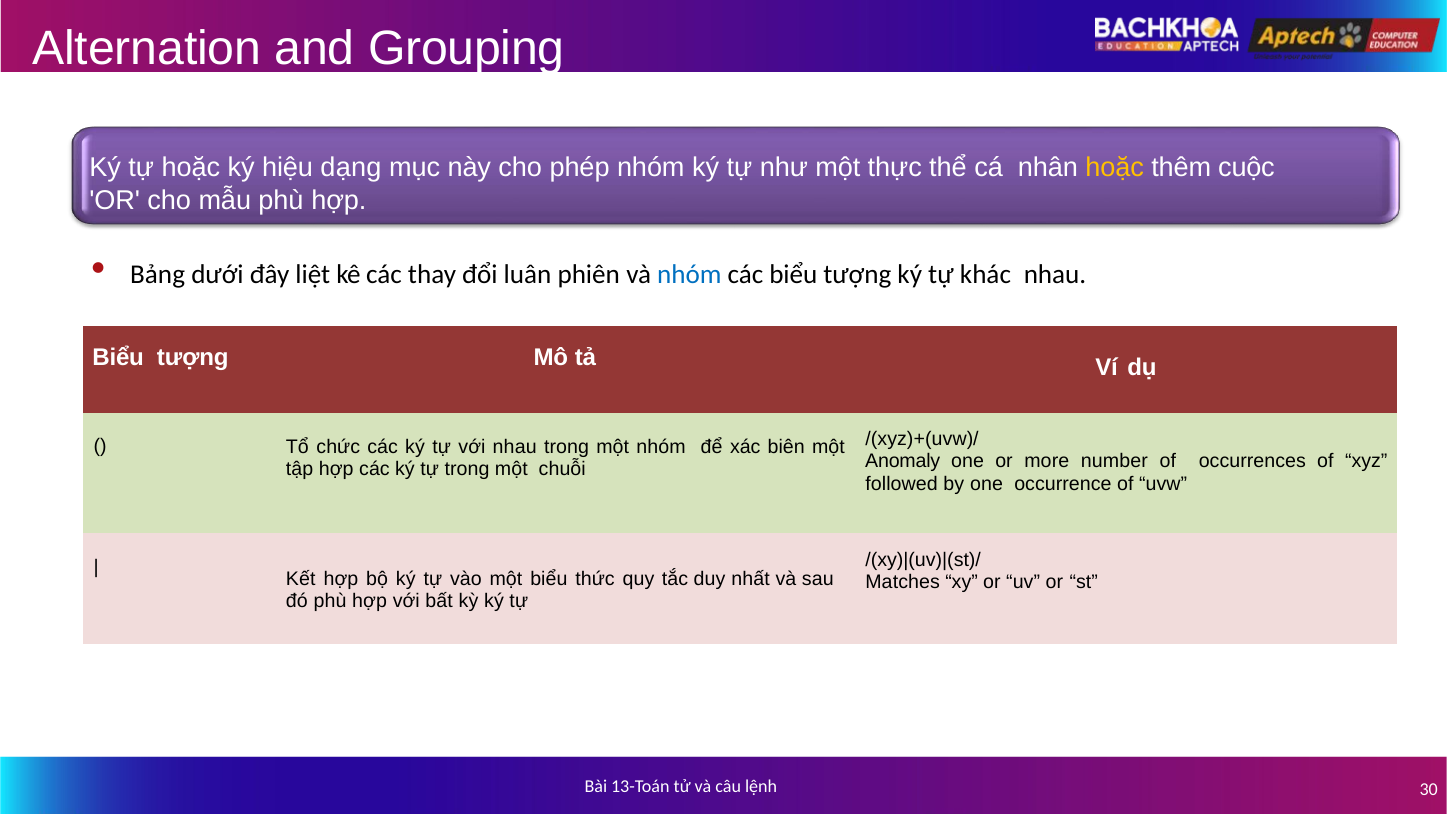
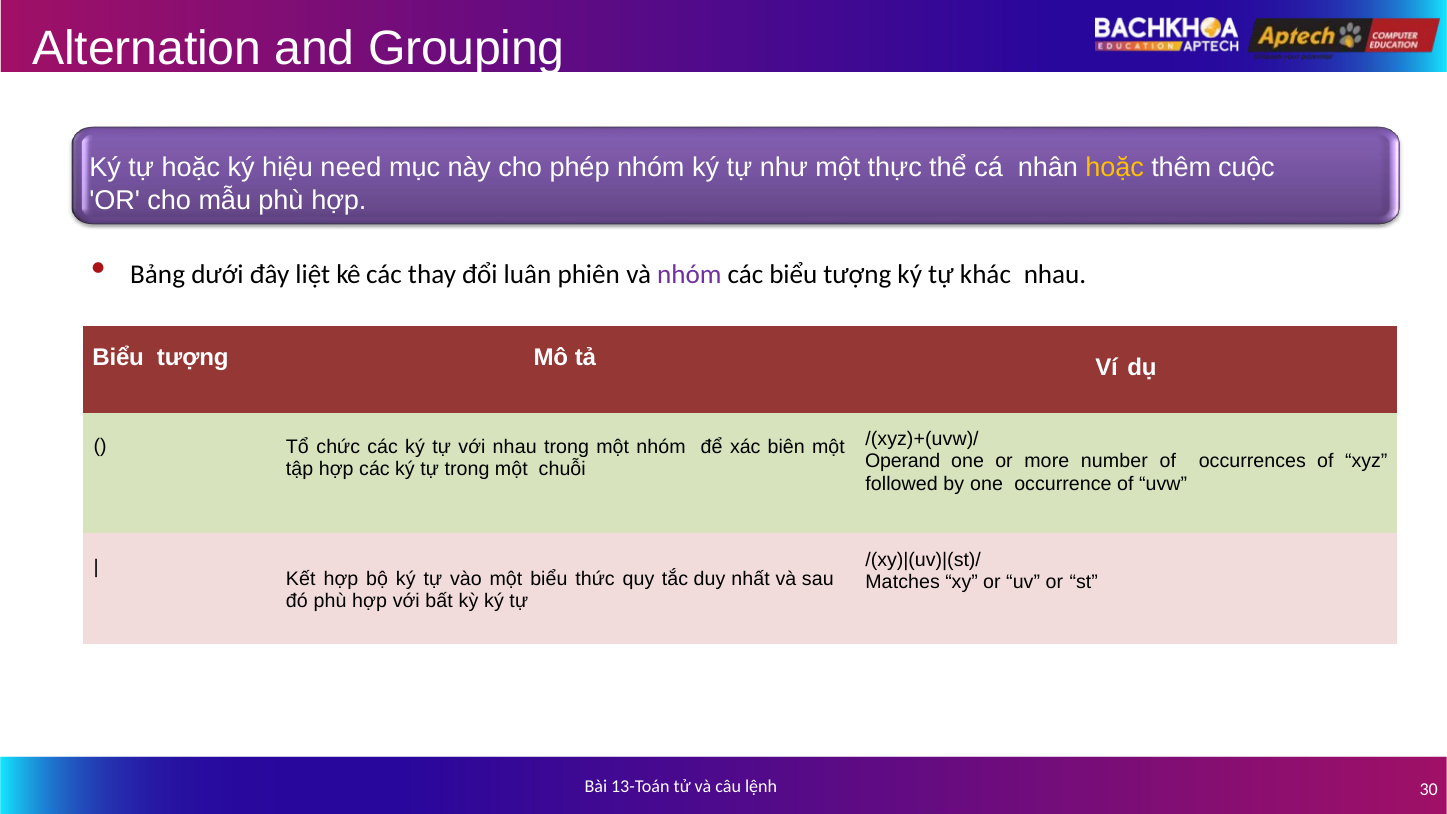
dạng: dạng -> need
nhóm at (689, 274) colour: blue -> purple
Anomaly: Anomaly -> Operand
